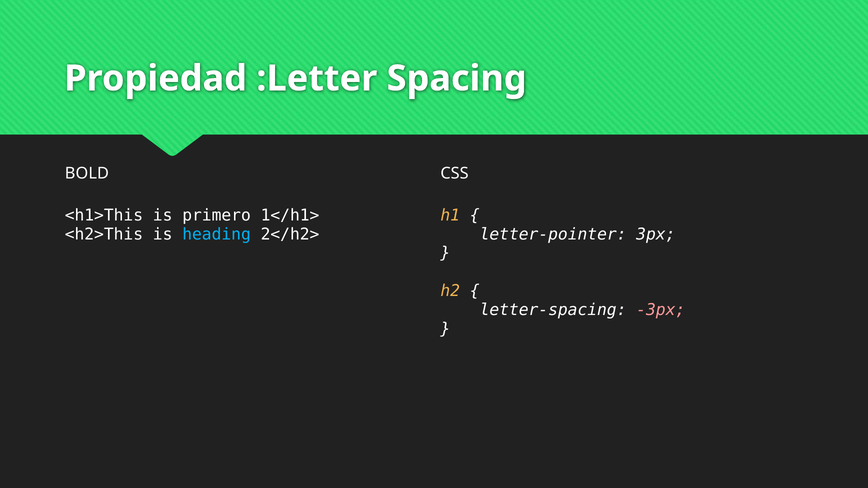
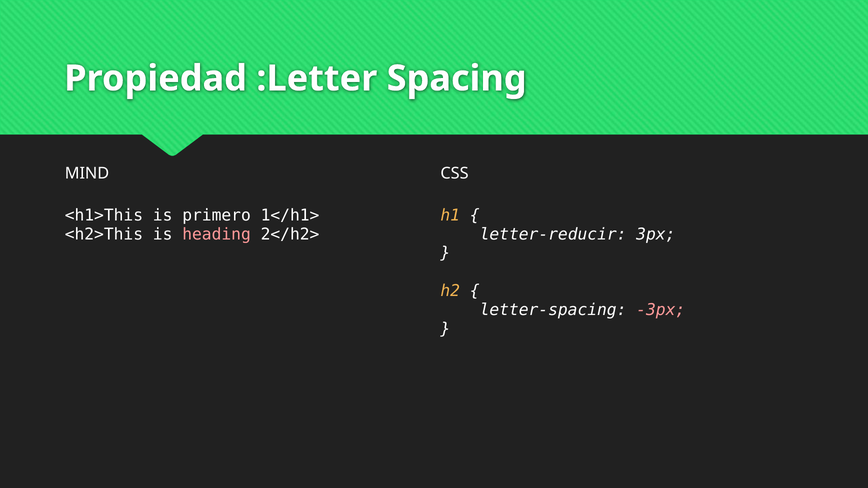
BOLD: BOLD -> MIND
heading colour: light blue -> pink
letter-pointer: letter-pointer -> letter-reducir
